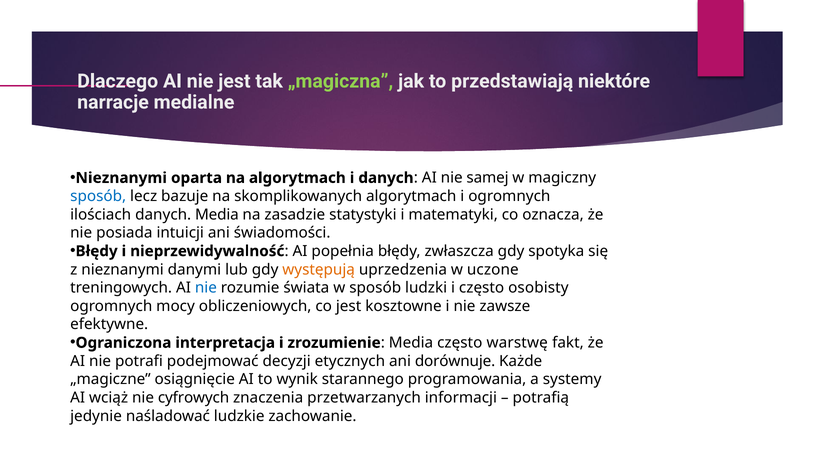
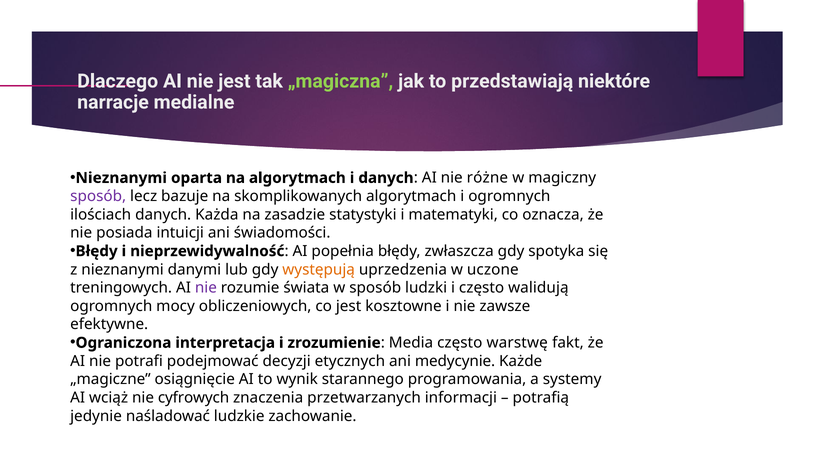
samej: samej -> różne
sposób at (98, 196) colour: blue -> purple
danych Media: Media -> Każda
nie at (206, 288) colour: blue -> purple
osobisty: osobisty -> walidują
dorównuje: dorównuje -> medycynie
